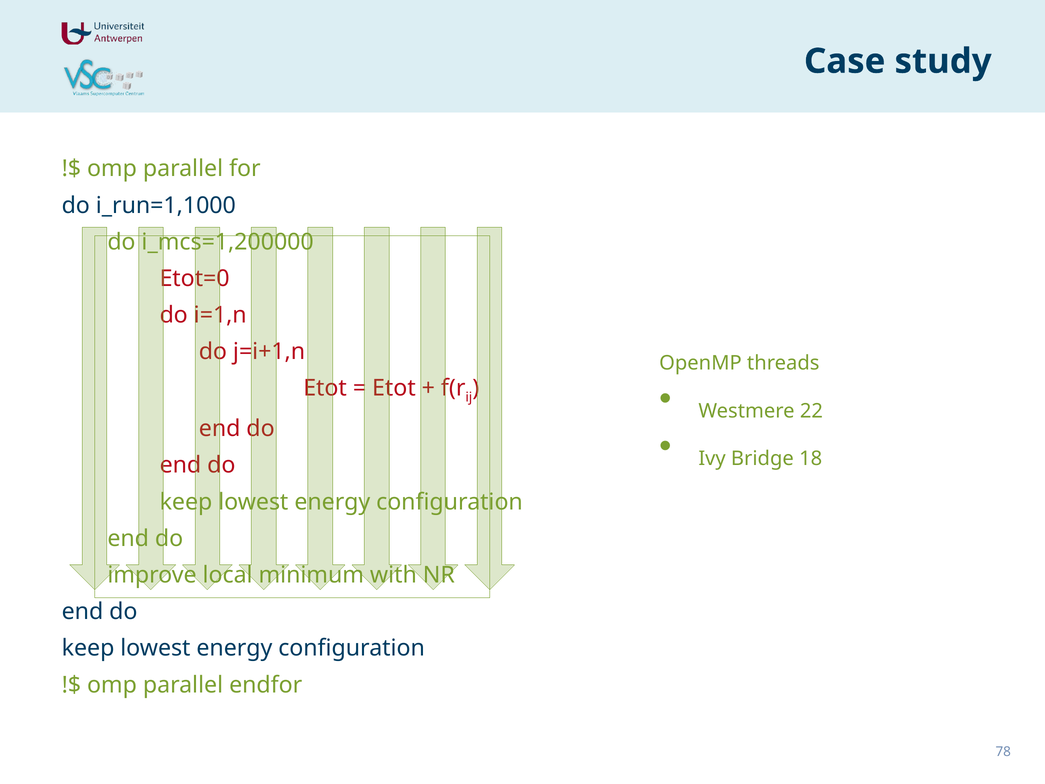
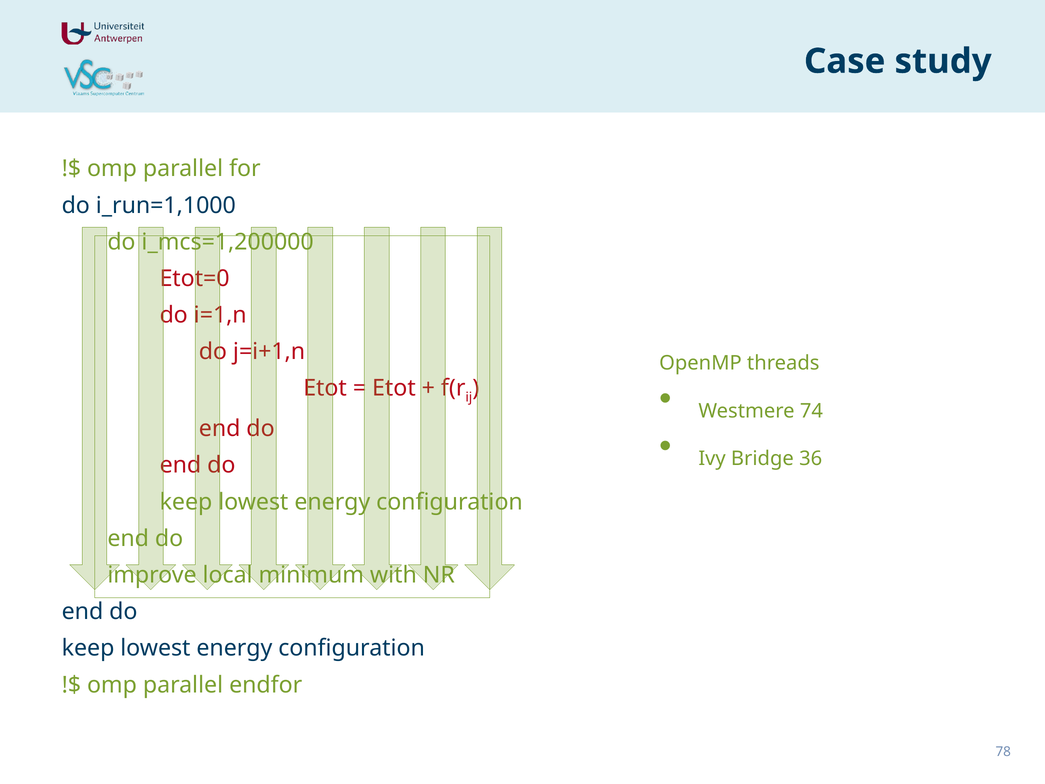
22: 22 -> 74
18: 18 -> 36
